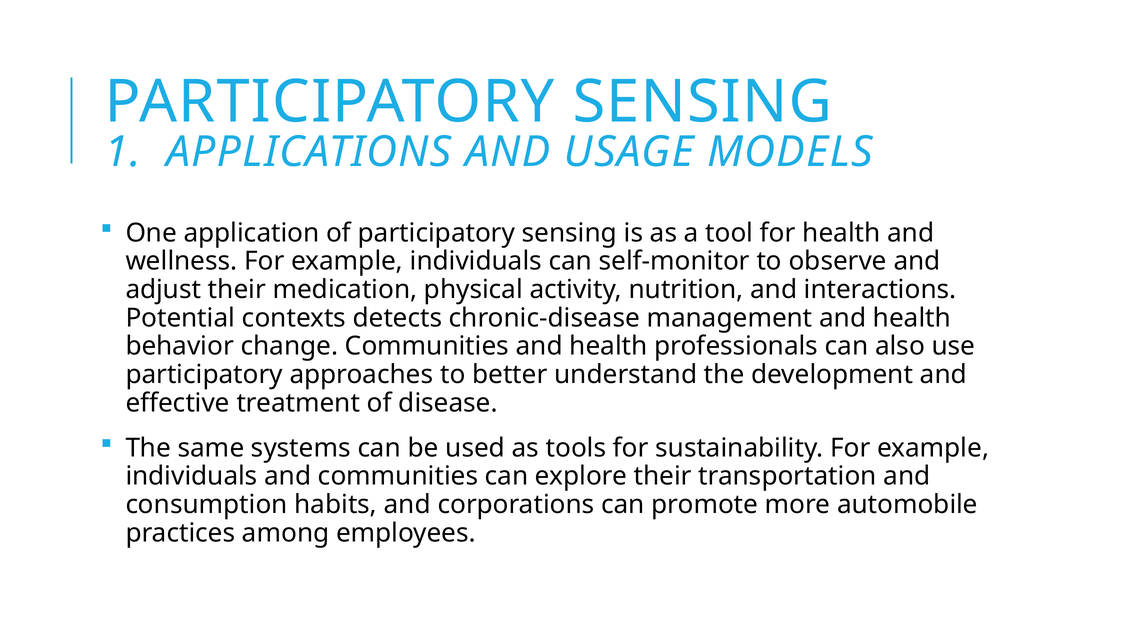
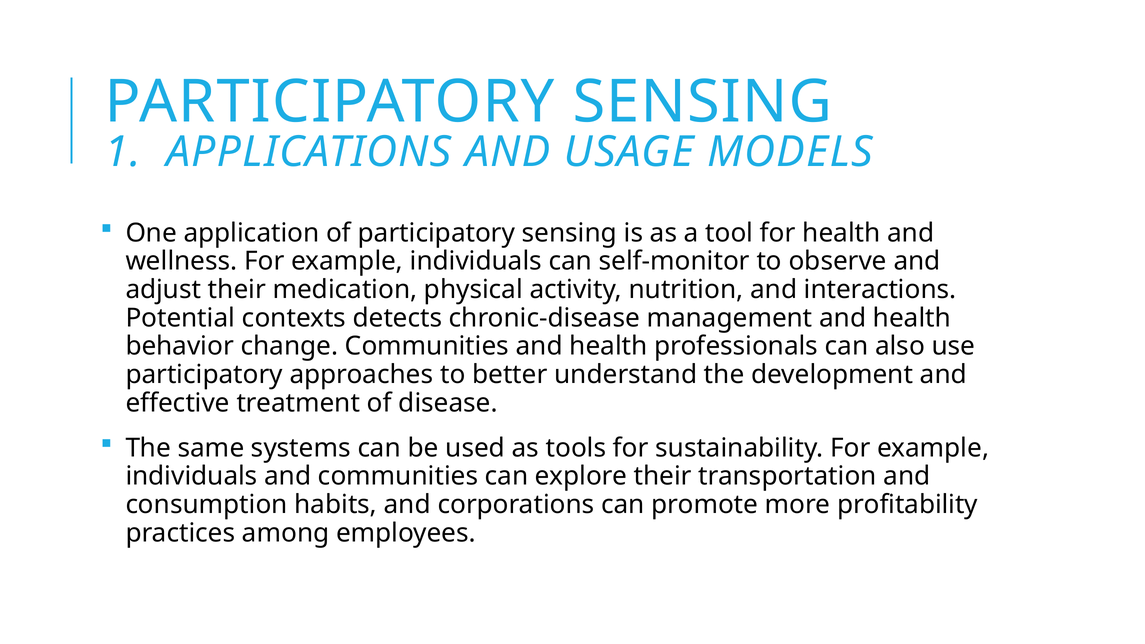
automobile: automobile -> profitability
